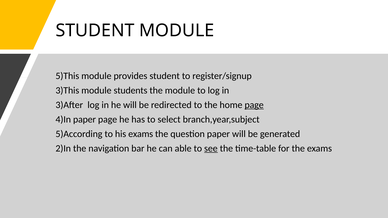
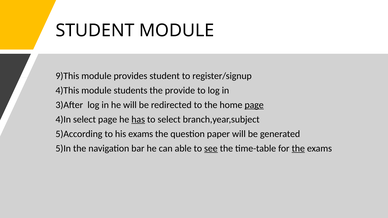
5)This: 5)This -> 9)This
3)This: 3)This -> 4)This
the module: module -> provide
4)In paper: paper -> select
has underline: none -> present
2)In: 2)In -> 5)In
the at (298, 148) underline: none -> present
